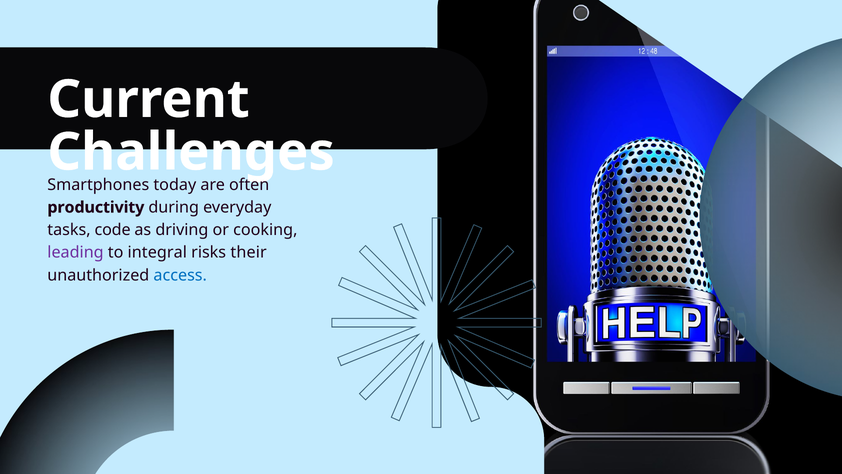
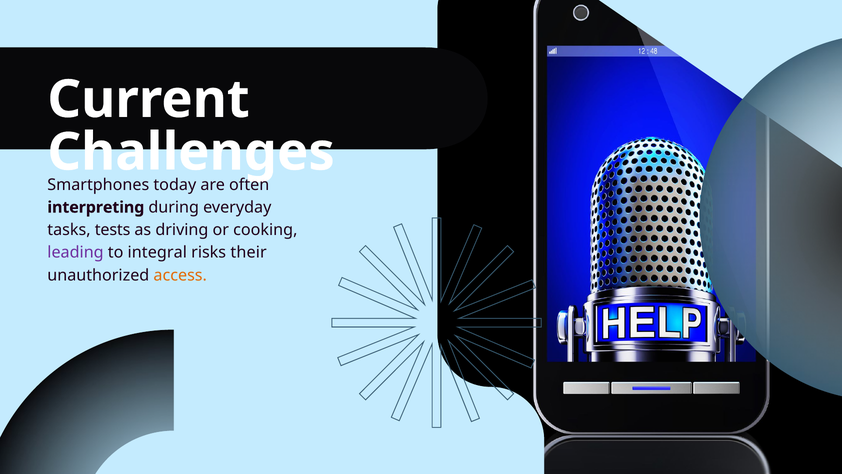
productivity: productivity -> interpreting
code: code -> tests
access colour: blue -> orange
